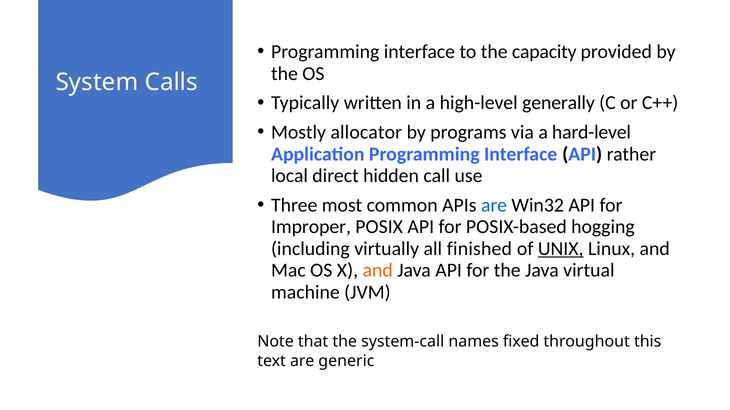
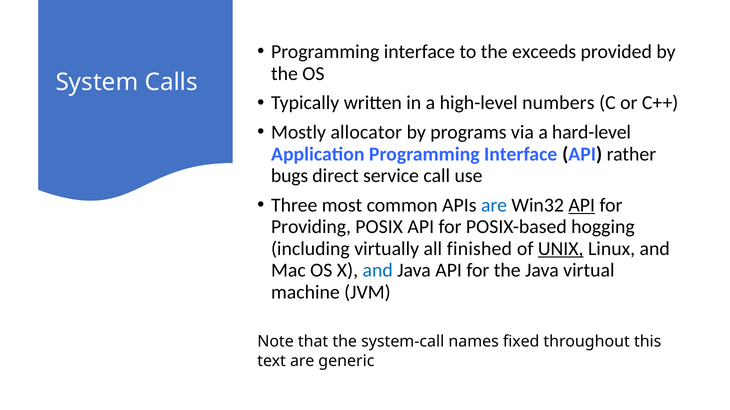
capacity: capacity -> exceeds
generally: generally -> numbers
local: local -> bugs
hidden: hidden -> service
API at (582, 205) underline: none -> present
Improper: Improper -> Providing
and at (378, 271) colour: orange -> blue
